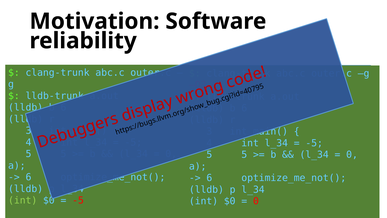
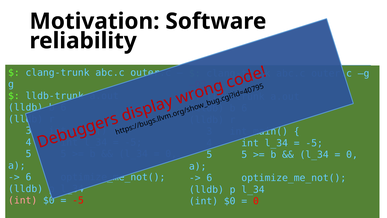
int at (23, 200) colour: light green -> pink
